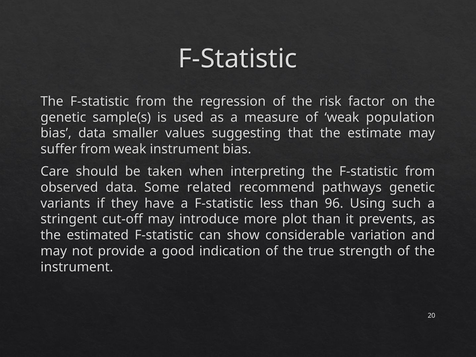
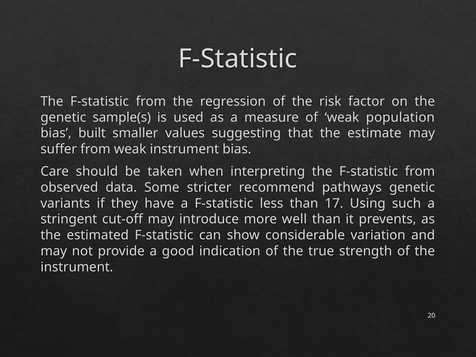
bias data: data -> built
related: related -> stricter
96: 96 -> 17
plot: plot -> well
